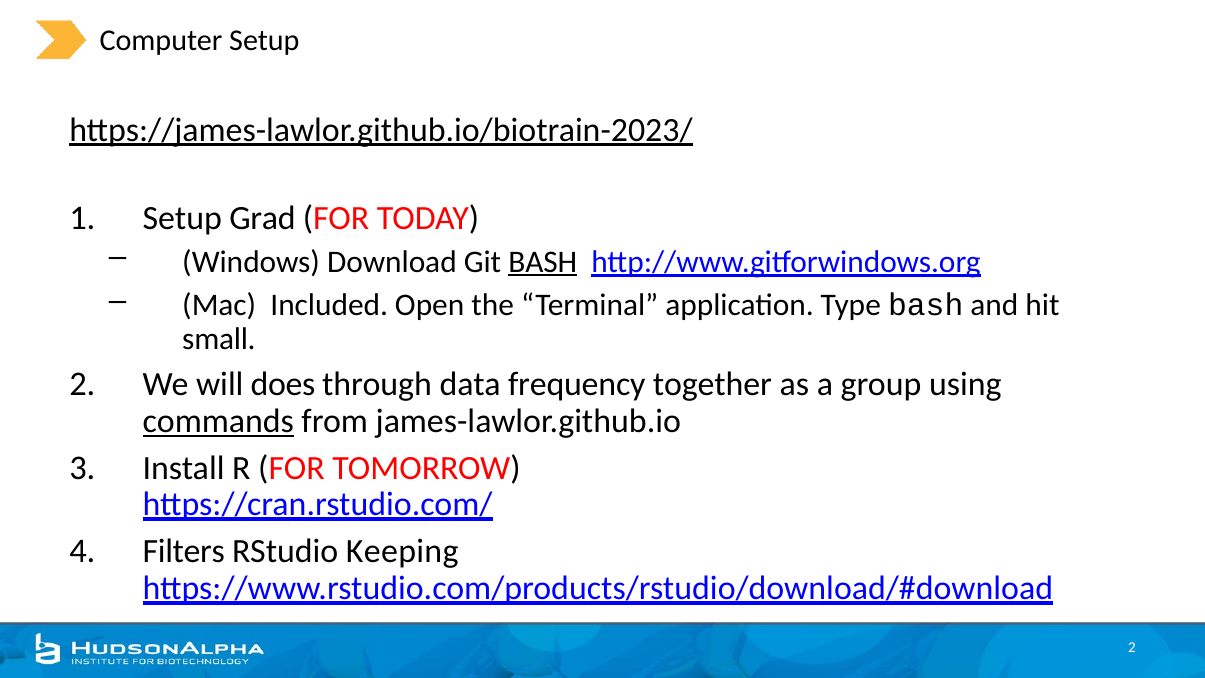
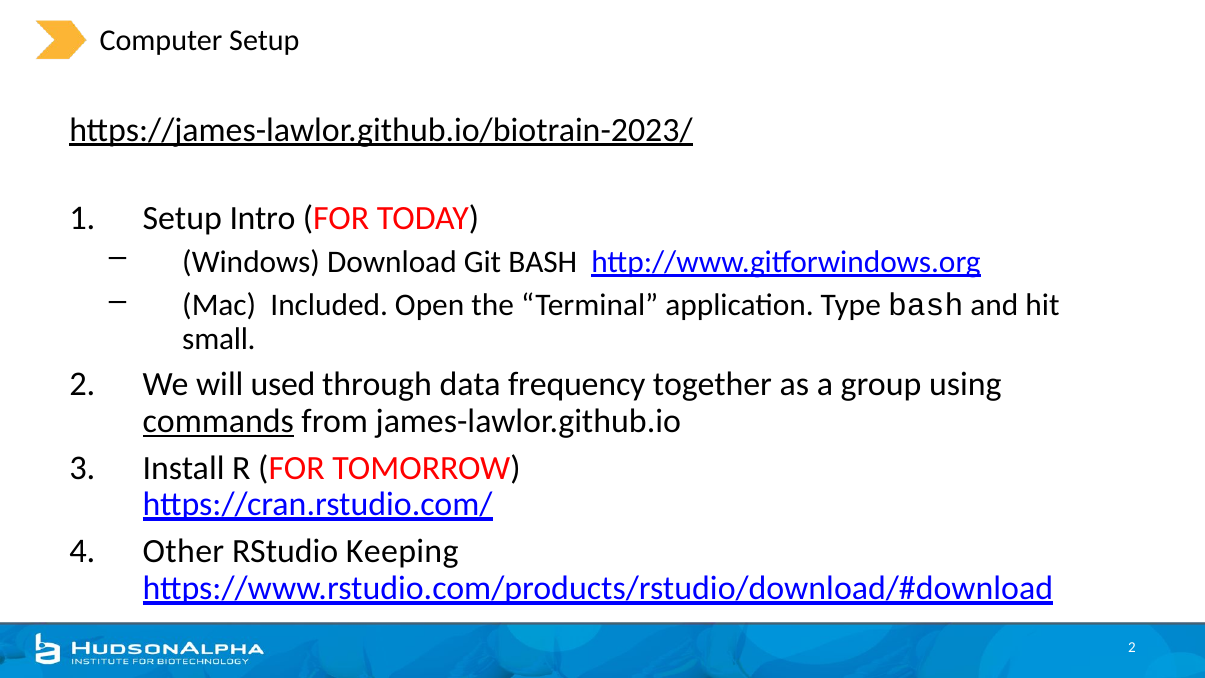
Grad: Grad -> Intro
BASH at (543, 262) underline: present -> none
does: does -> used
Filters: Filters -> Other
